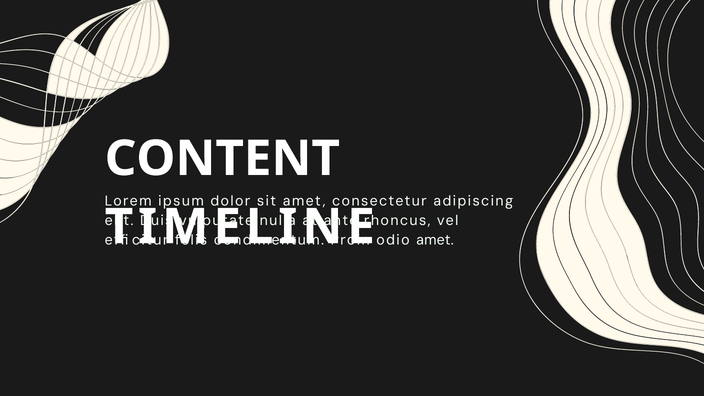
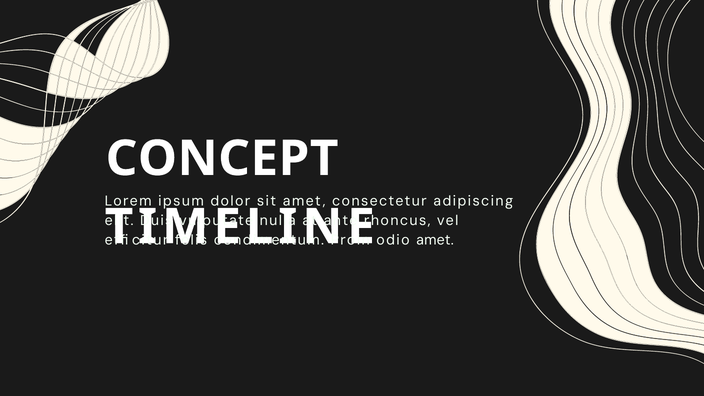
CONTENT: CONTENT -> CONCEPT
